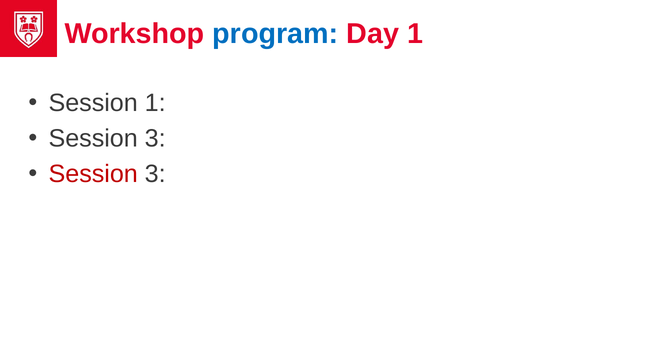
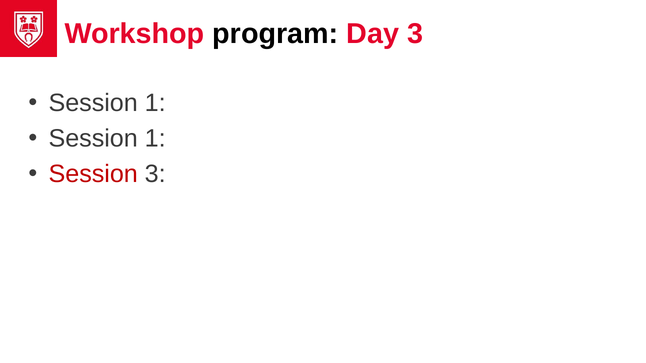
program colour: blue -> black
Day 1: 1 -> 3
3 at (155, 139): 3 -> 1
